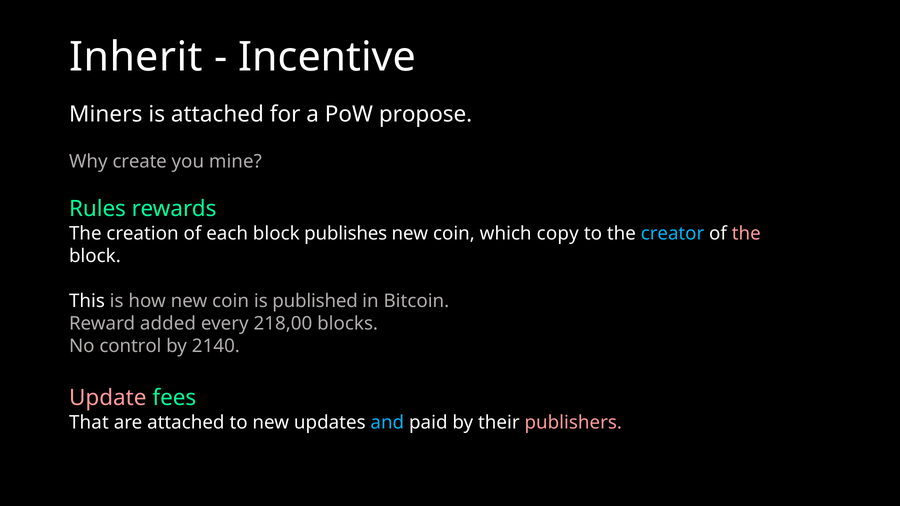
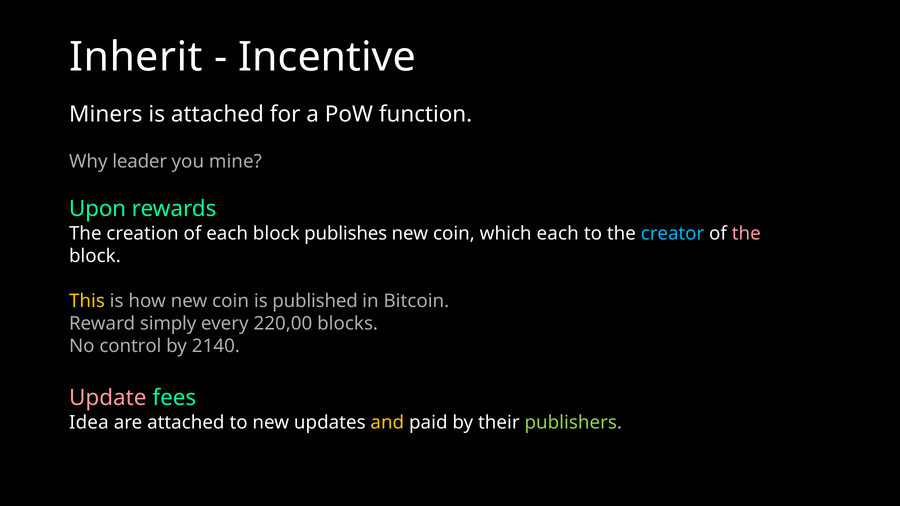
propose: propose -> function
create: create -> leader
Rules: Rules -> Upon
which copy: copy -> each
This colour: white -> yellow
added: added -> simply
218,00: 218,00 -> 220,00
That: That -> Idea
and colour: light blue -> yellow
publishers colour: pink -> light green
